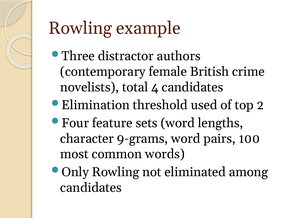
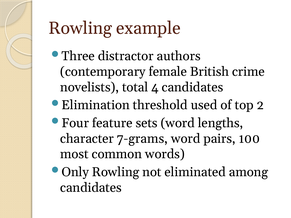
9-grams: 9-grams -> 7-grams
